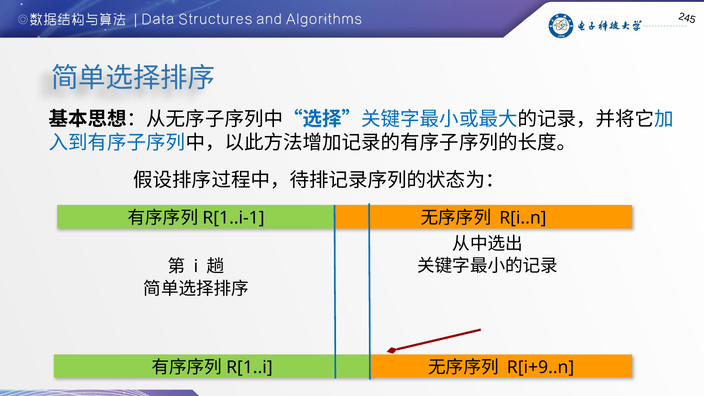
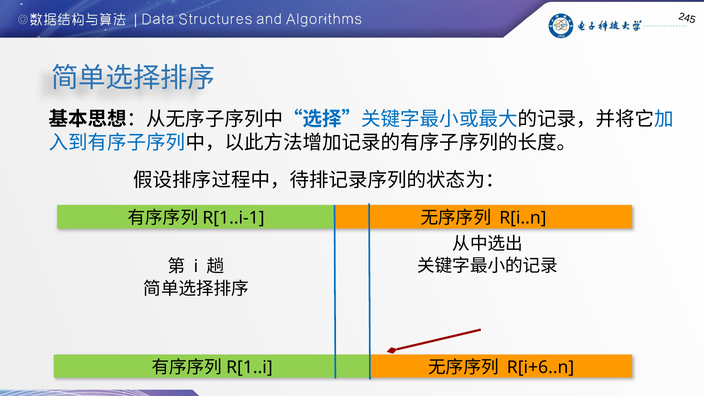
R[i+9..n: R[i+9..n -> R[i+6..n
